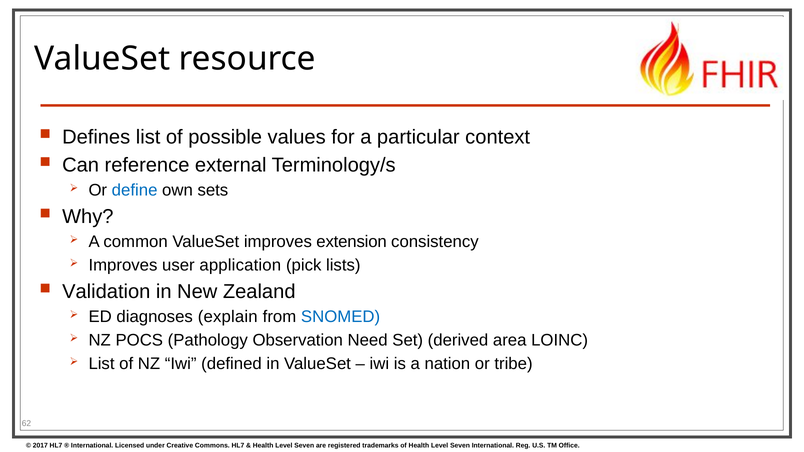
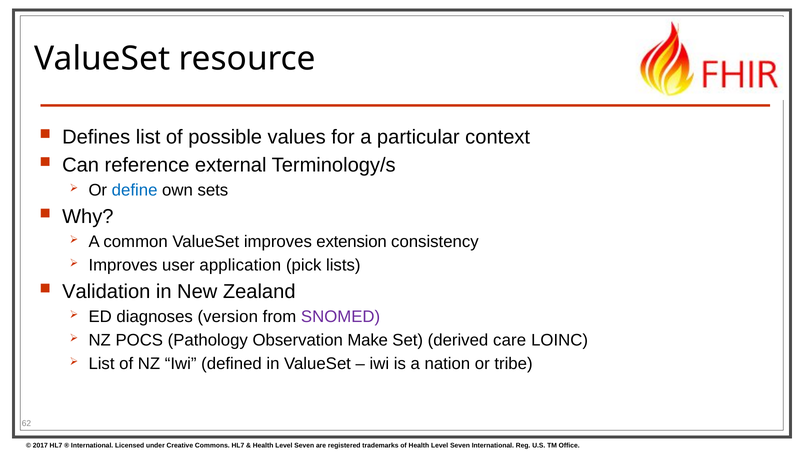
explain: explain -> version
SNOMED colour: blue -> purple
Need: Need -> Make
area: area -> care
